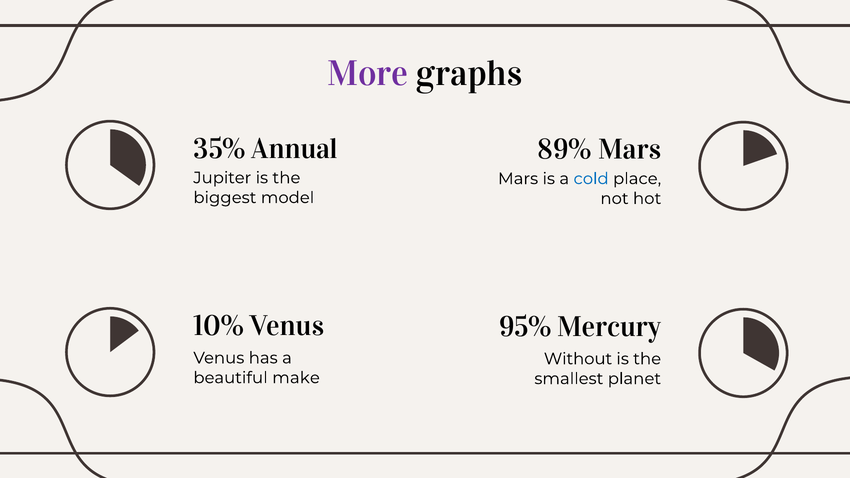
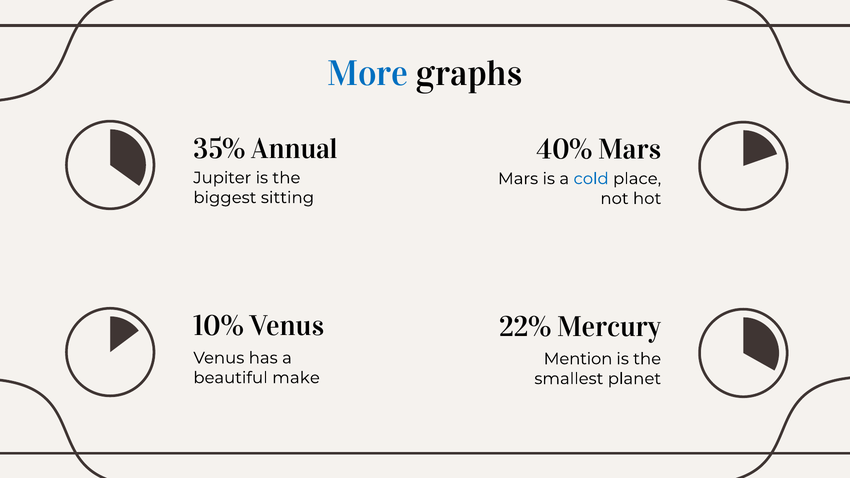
More colour: purple -> blue
89%: 89% -> 40%
model: model -> sitting
95%: 95% -> 22%
Without: Without -> Mention
